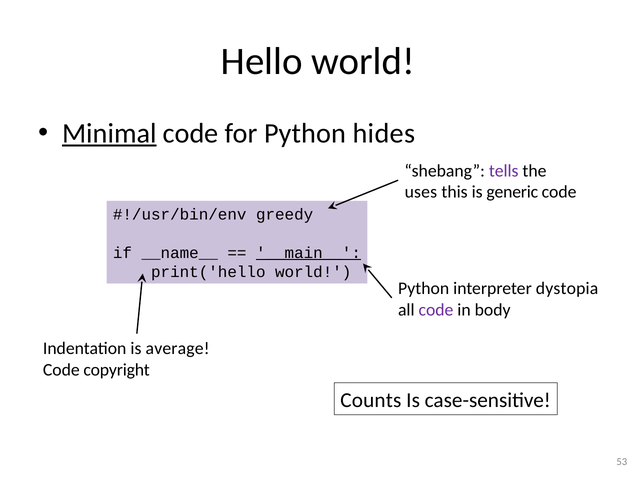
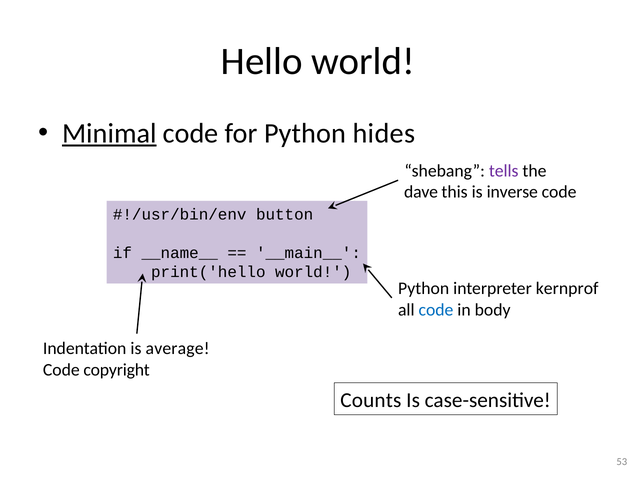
uses: uses -> dave
generic: generic -> inverse
greedy: greedy -> button
__main__ underline: present -> none
dystopia: dystopia -> kernprof
code at (436, 310) colour: purple -> blue
